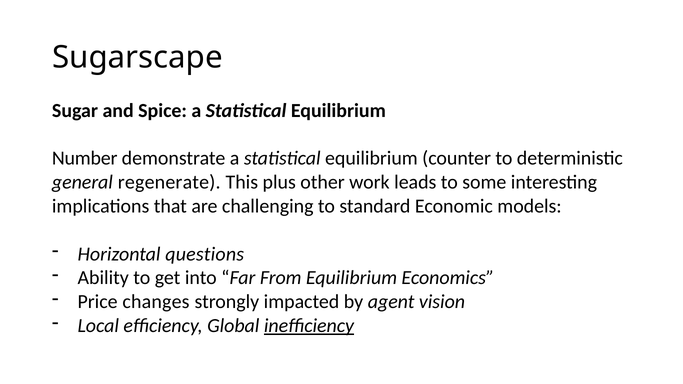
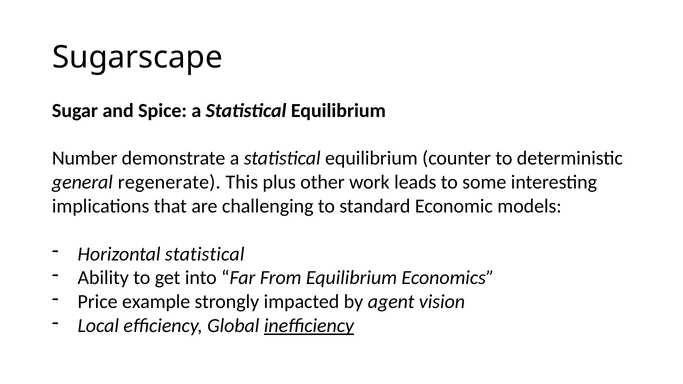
Horizontal questions: questions -> statistical
changes: changes -> example
